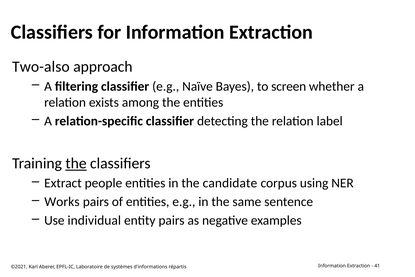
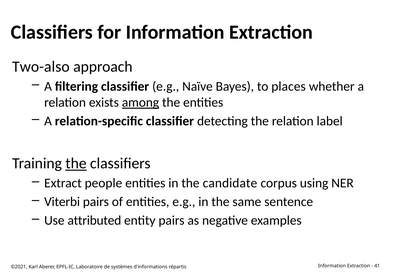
screen: screen -> places
among underline: none -> present
Works: Works -> Viterbi
individual: individual -> attributed
